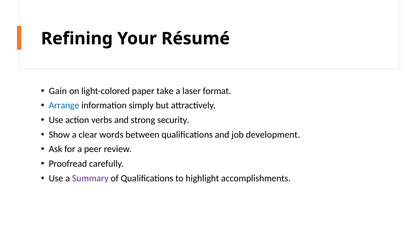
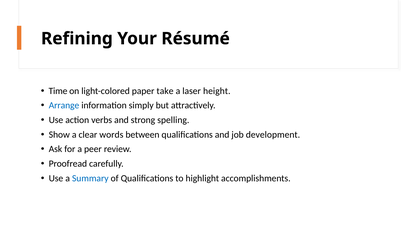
Gain: Gain -> Time
format: format -> height
security: security -> spelling
Summary colour: purple -> blue
